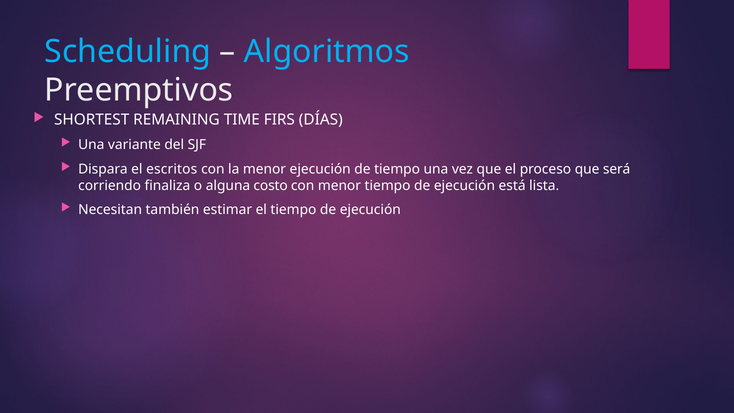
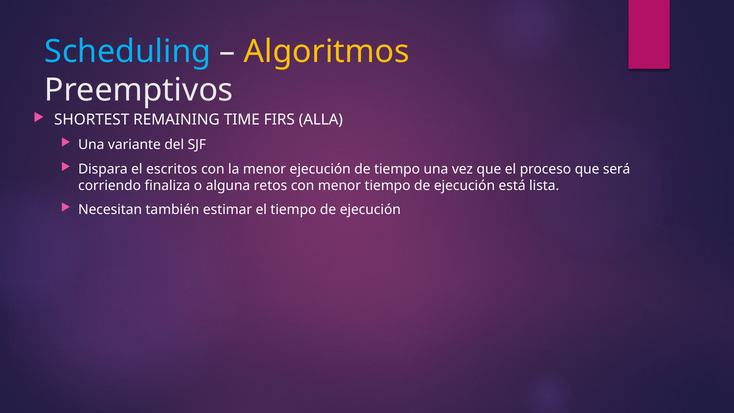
Algoritmos colour: light blue -> yellow
DÍAS: DÍAS -> ALLA
costo: costo -> retos
